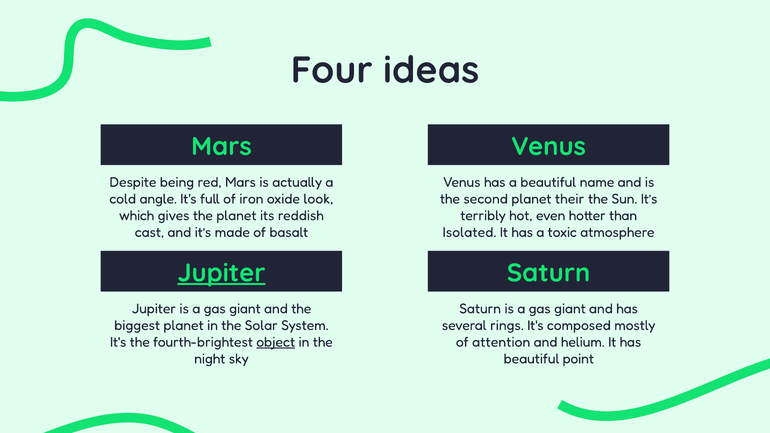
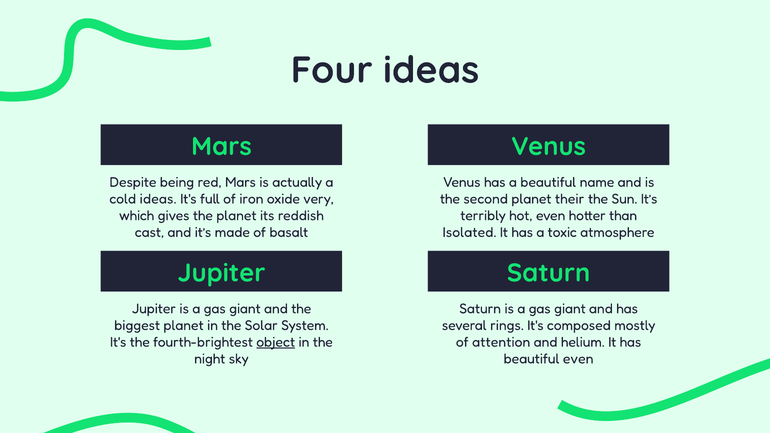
cold angle: angle -> ideas
look: look -> very
Jupiter at (221, 273) underline: present -> none
beautiful point: point -> even
